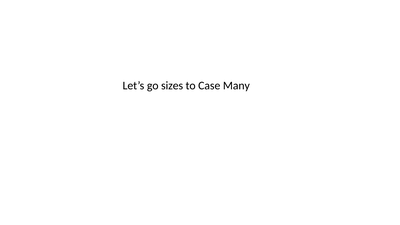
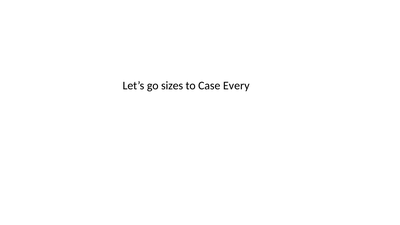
Many: Many -> Every
